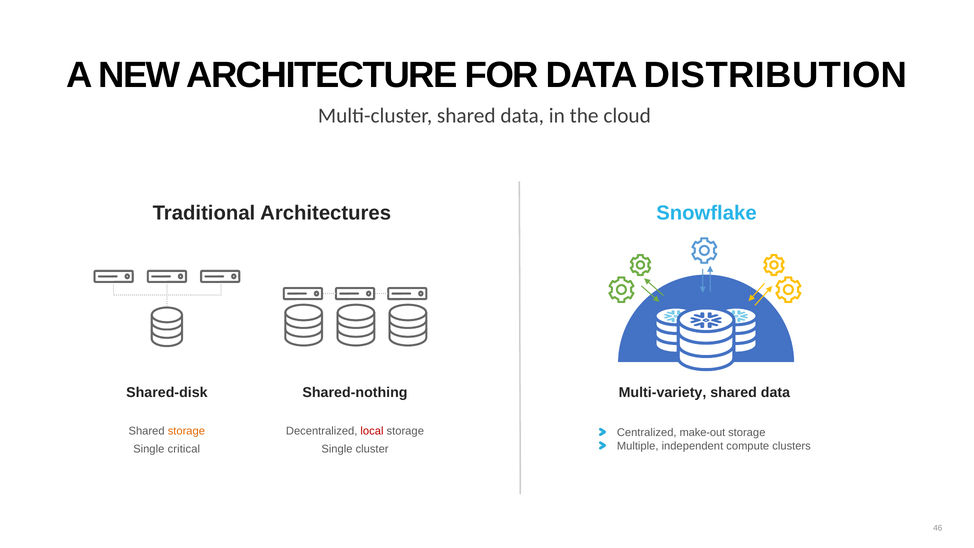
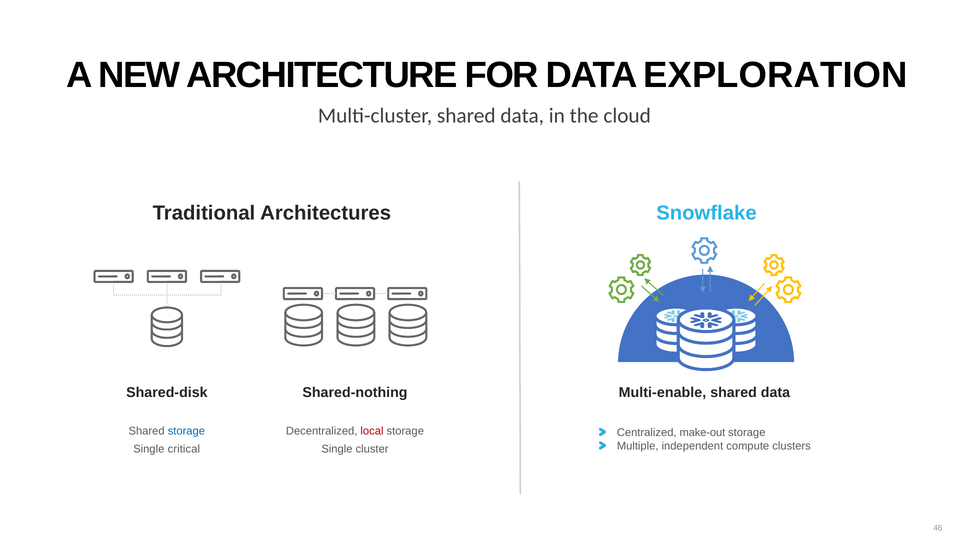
DISTRIBUTION: DISTRIBUTION -> EXPLORATION
Multi-variety: Multi-variety -> Multi-enable
storage at (186, 431) colour: orange -> blue
